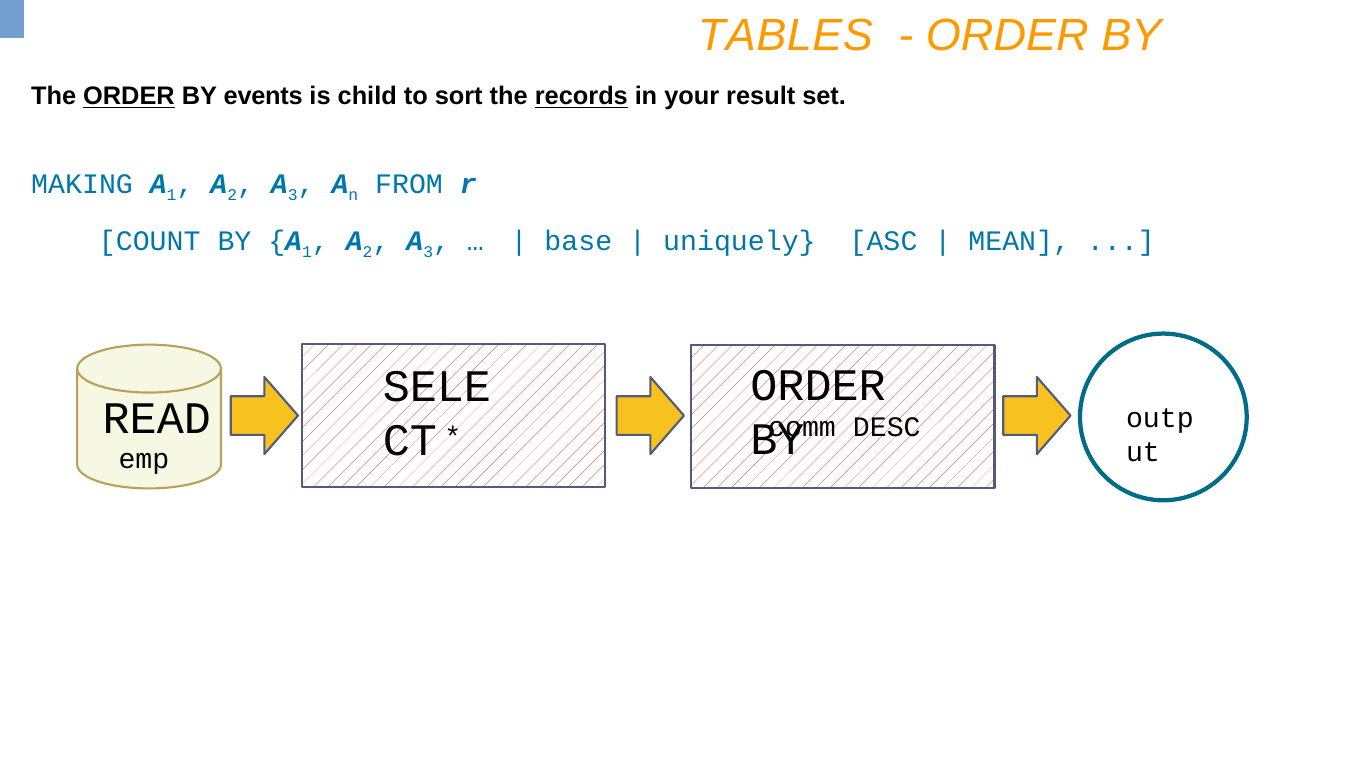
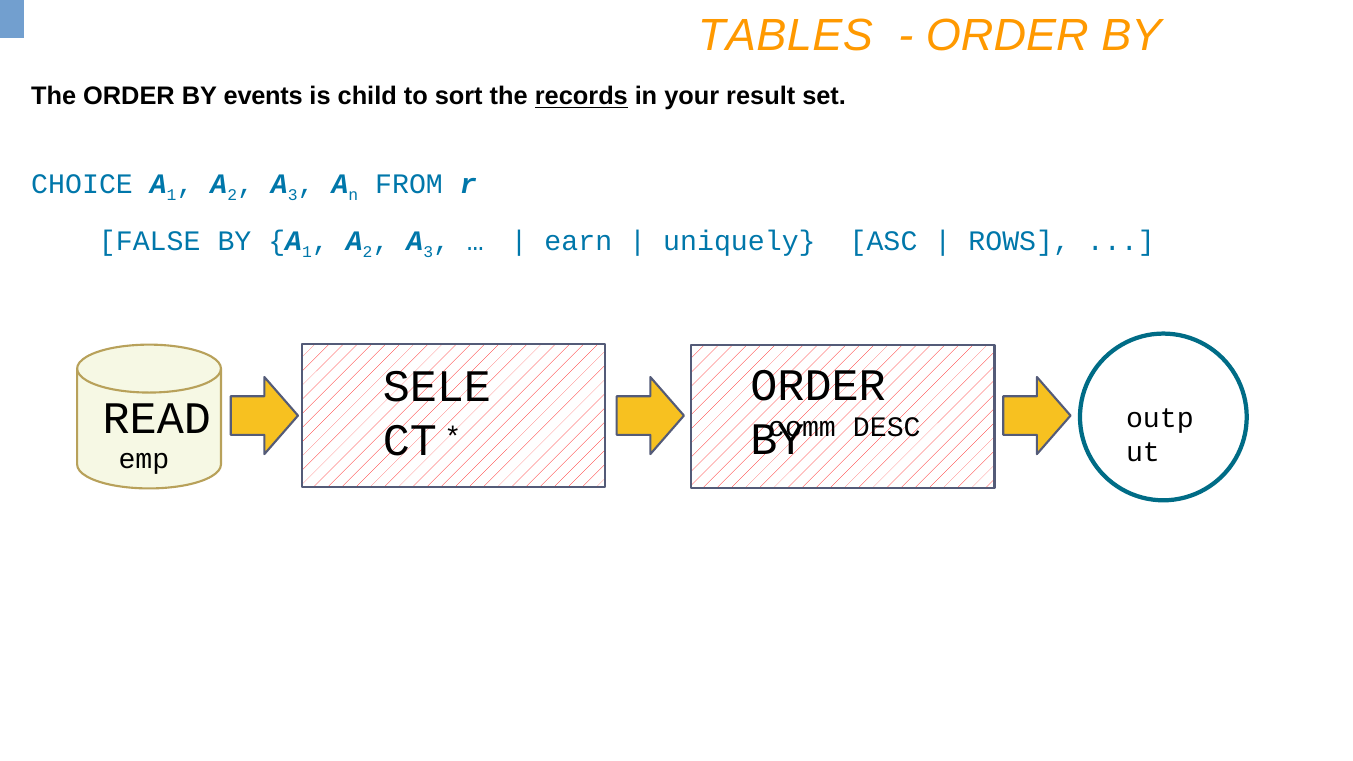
ORDER at (129, 97) underline: present -> none
MAKING: MAKING -> CHOICE
COUNT: COUNT -> FALSE
base: base -> earn
MEAN: MEAN -> ROWS
